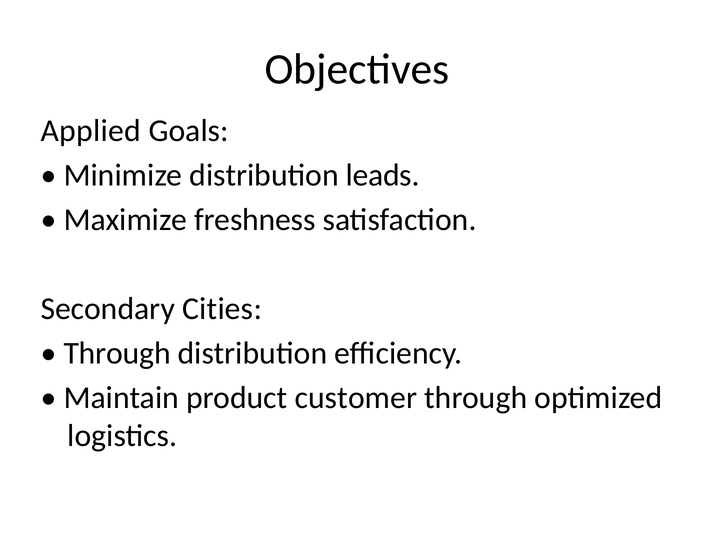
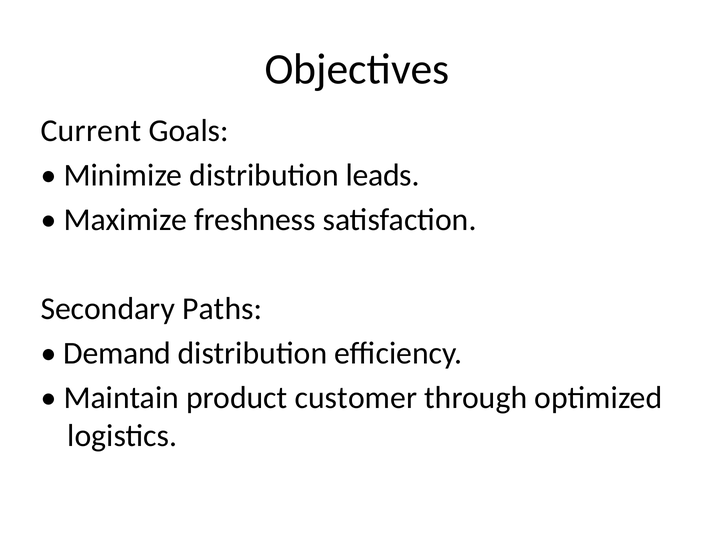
Applied: Applied -> Current
Cities: Cities -> Paths
Through at (117, 353): Through -> Demand
